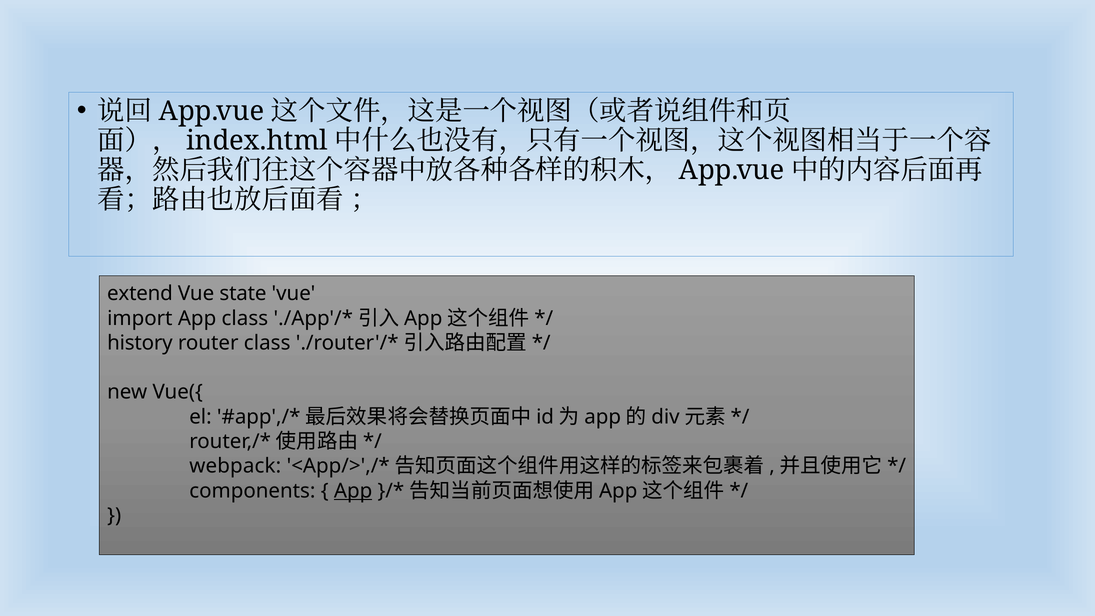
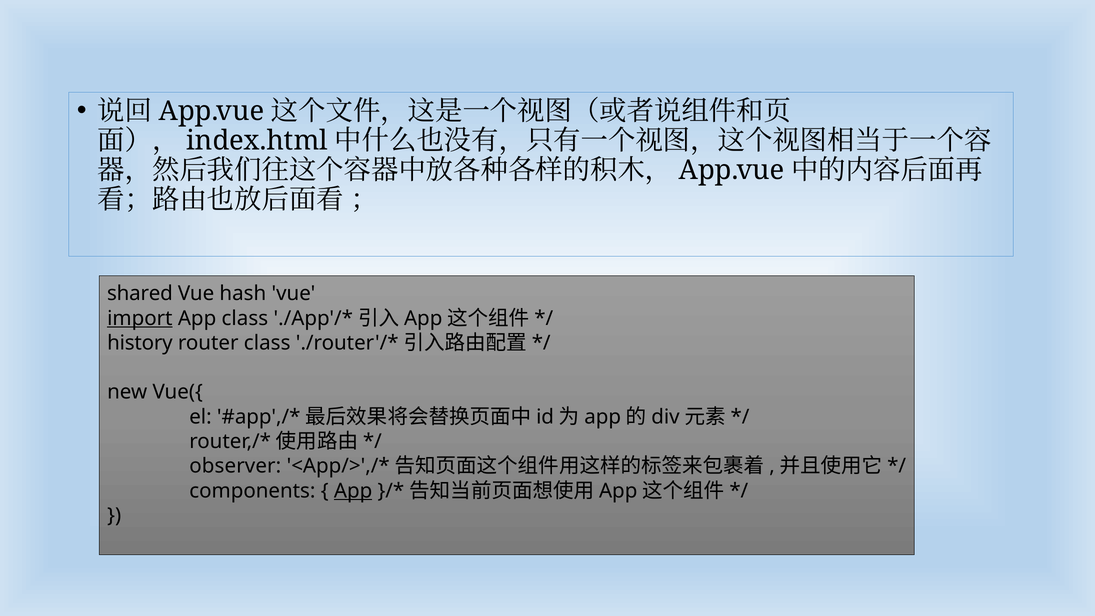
extend: extend -> shared
state: state -> hash
import underline: none -> present
webpack: webpack -> observer
